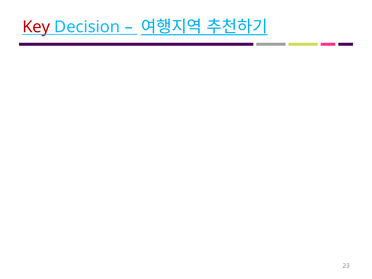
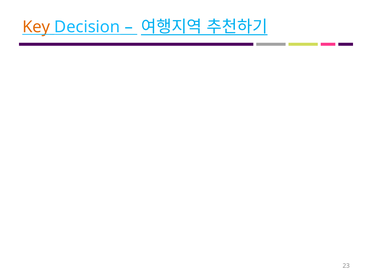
Key colour: red -> orange
